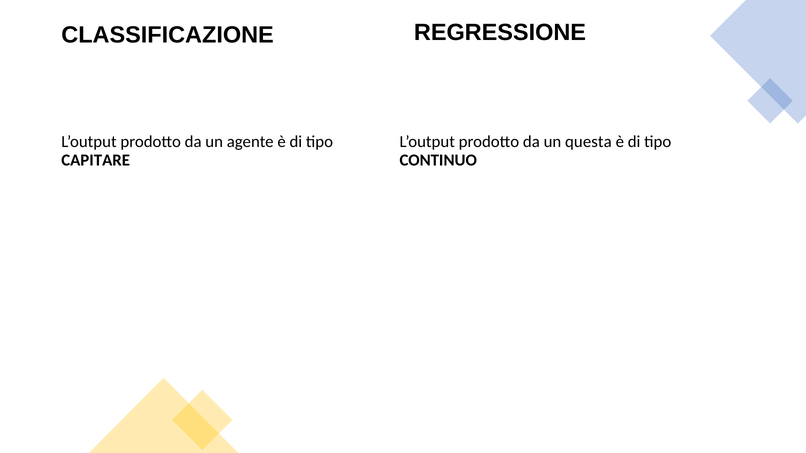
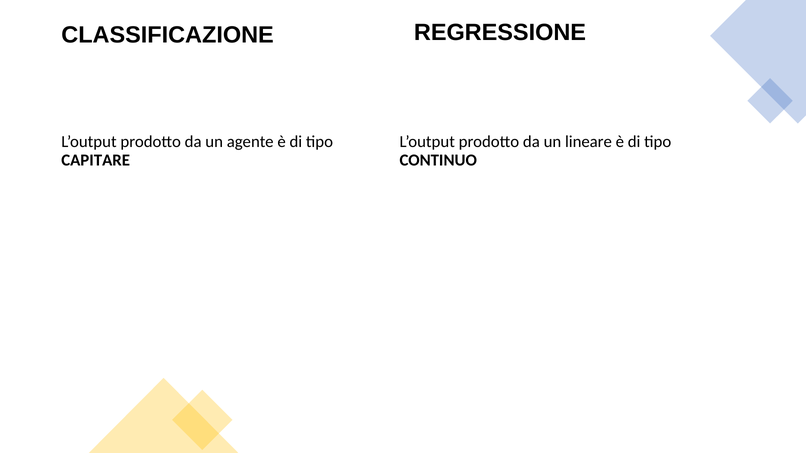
questa: questa -> lineare
